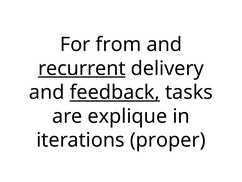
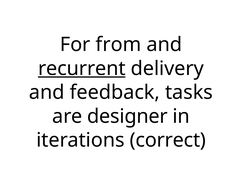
feedback underline: present -> none
explique: explique -> designer
proper: proper -> correct
